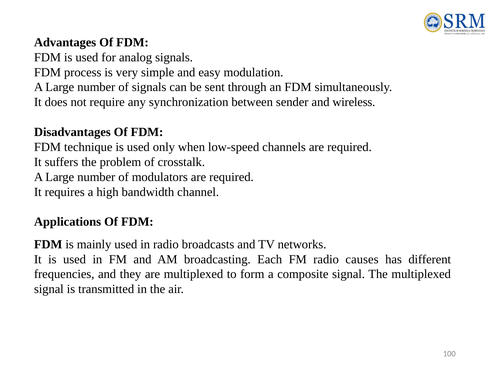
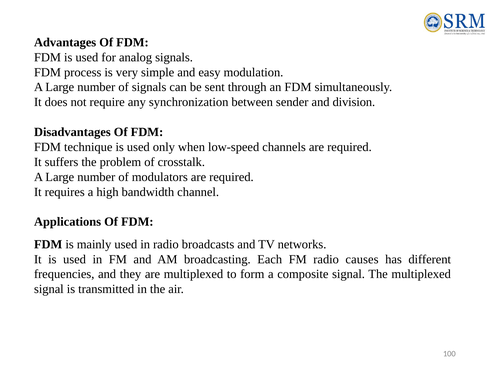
wireless: wireless -> division
